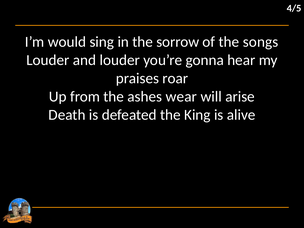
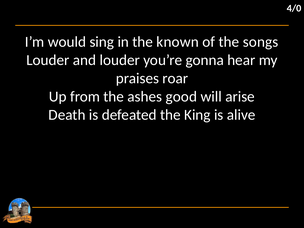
4/5: 4/5 -> 4/0
sorrow: sorrow -> known
wear: wear -> good
